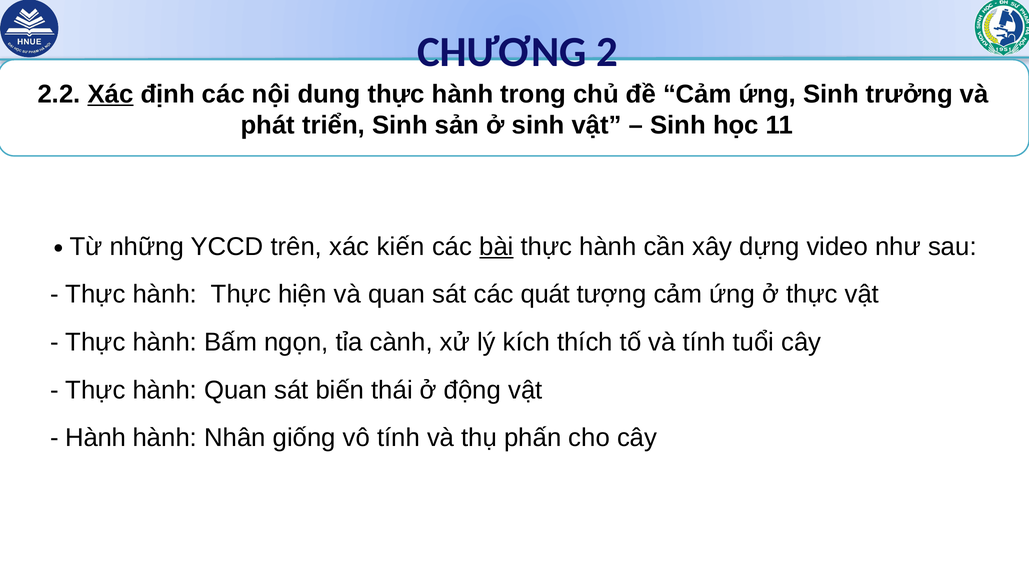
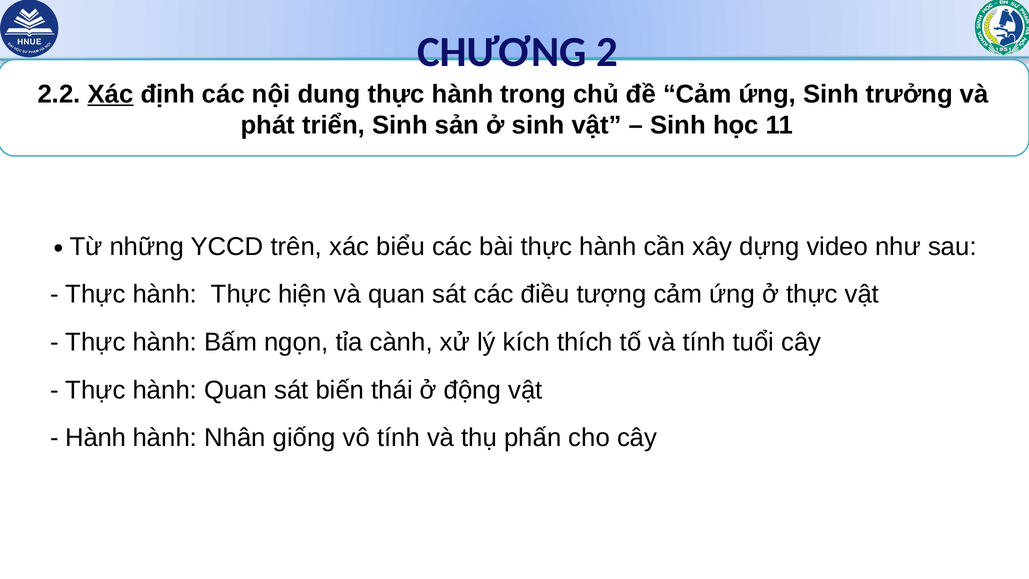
kiến: kiến -> biểu
bài underline: present -> none
quát: quát -> điều
